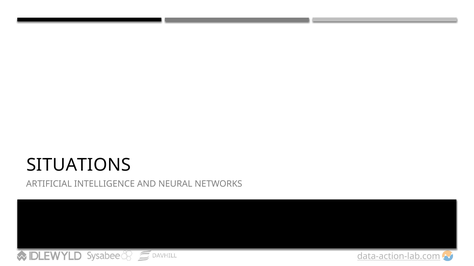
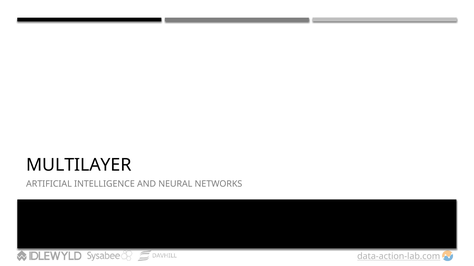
SITUATIONS: SITUATIONS -> MULTILAYER
